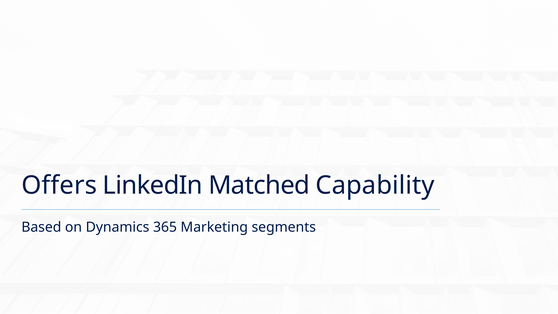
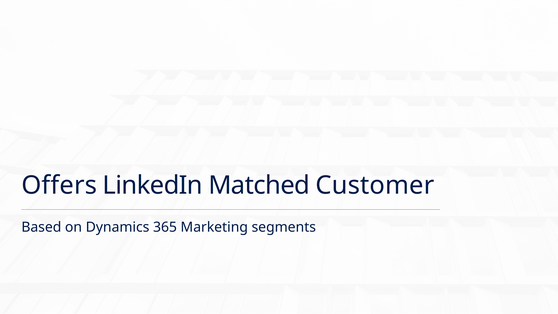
Capability: Capability -> Customer
